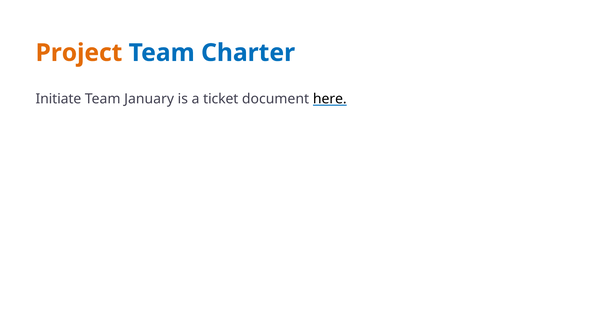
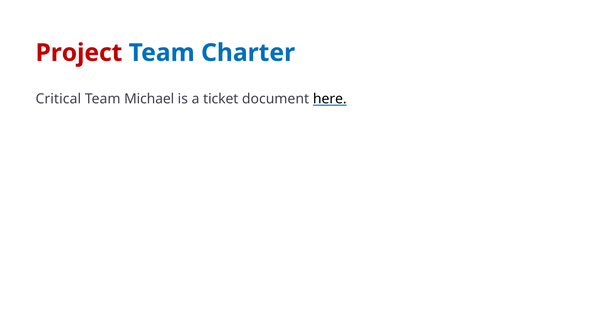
Project colour: orange -> red
Initiate: Initiate -> Critical
January: January -> Michael
